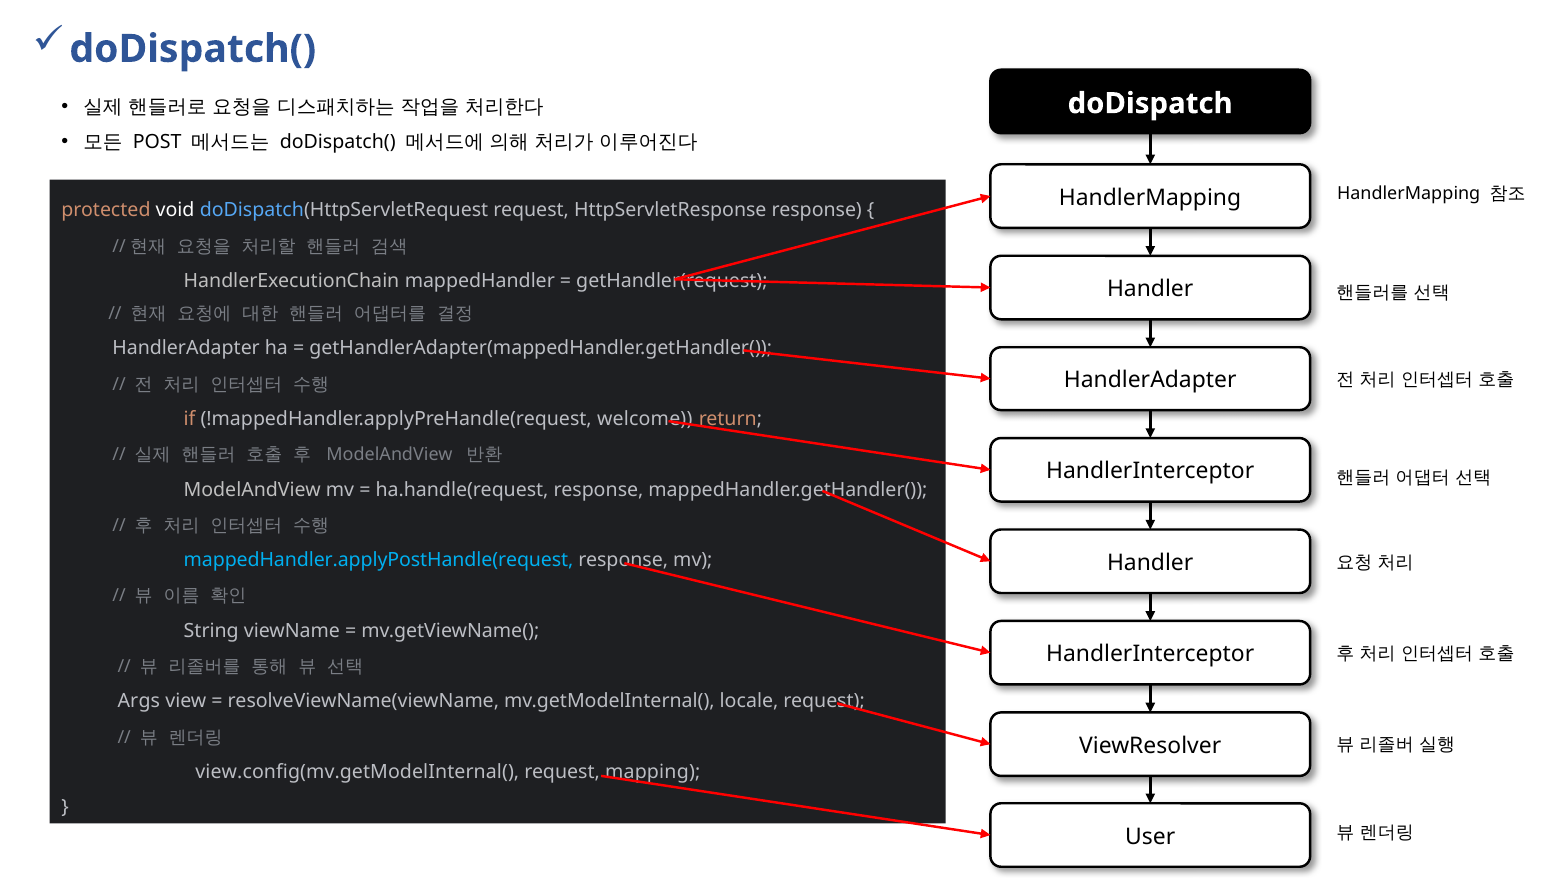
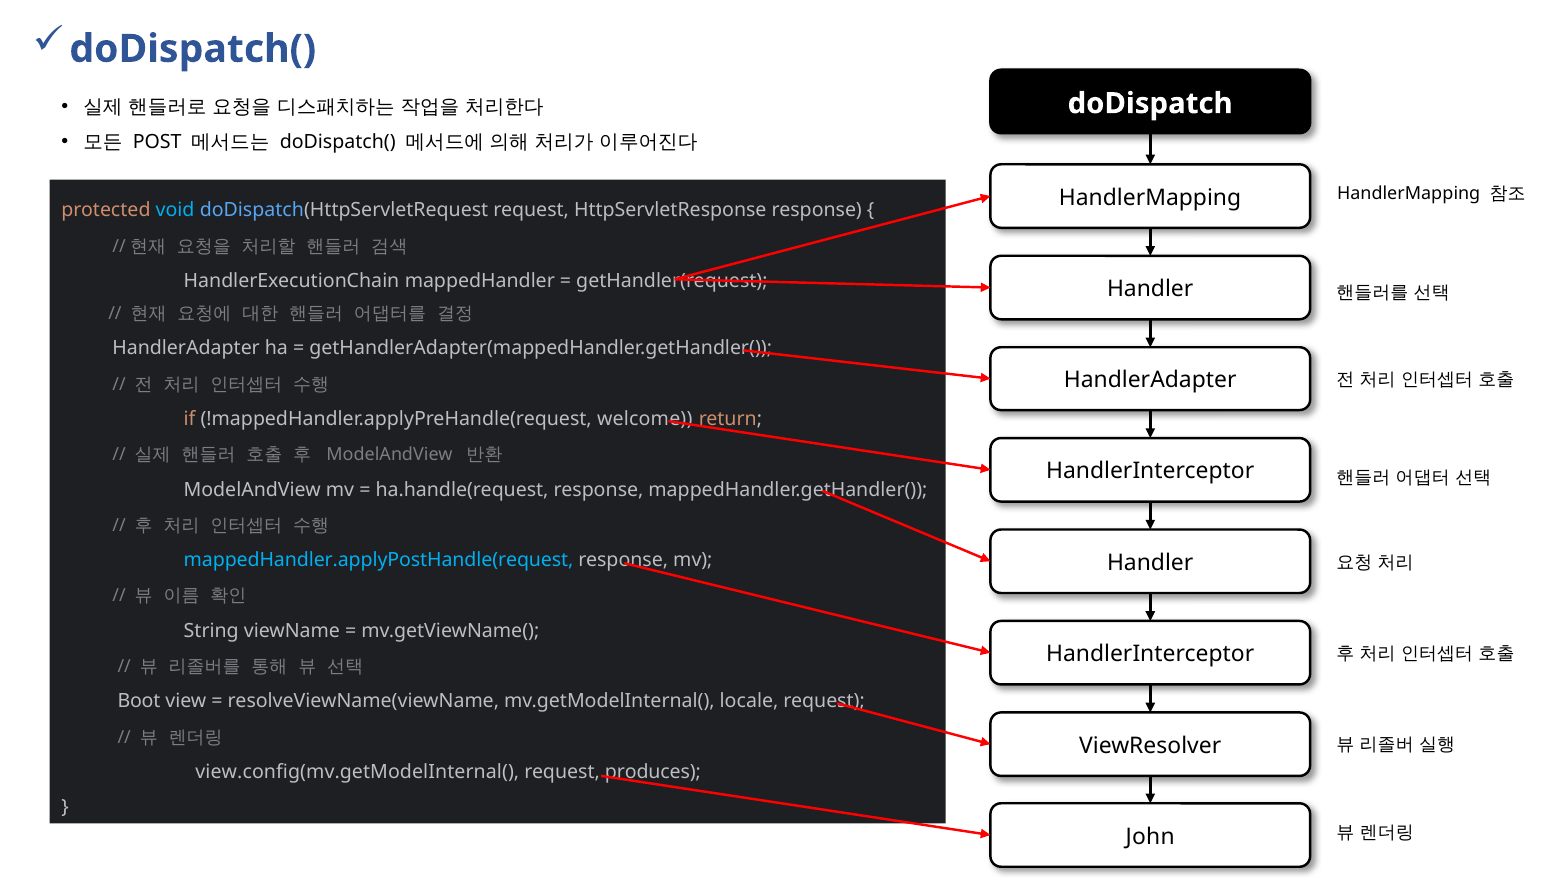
void colour: white -> light blue
Args: Args -> Boot
mapping: mapping -> produces
User: User -> John
